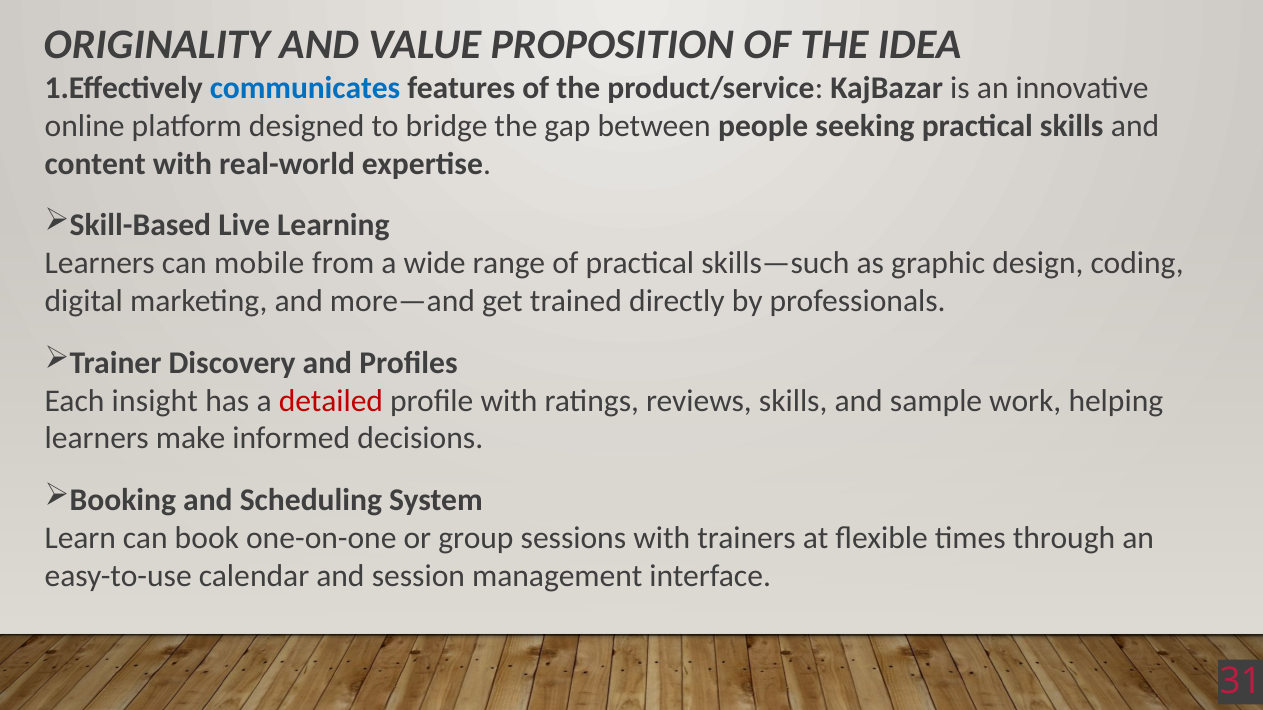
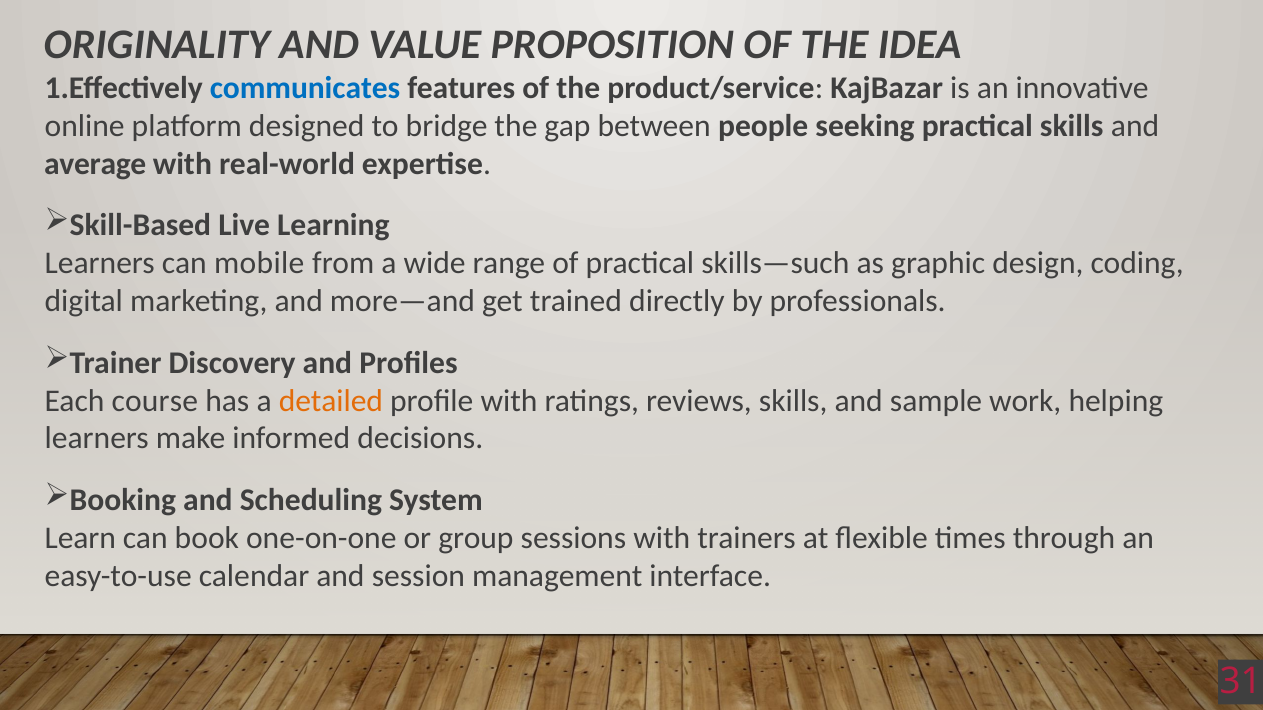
content: content -> average
insight: insight -> course
detailed colour: red -> orange
